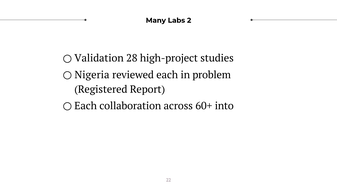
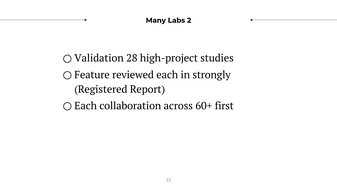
Nigeria: Nigeria -> Feature
problem: problem -> strongly
into: into -> first
